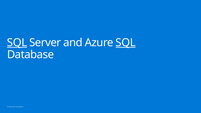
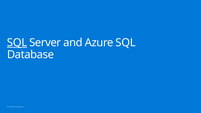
SQL at (126, 43) underline: present -> none
